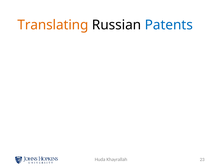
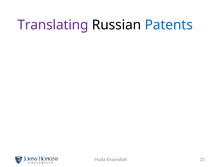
Translating colour: orange -> purple
